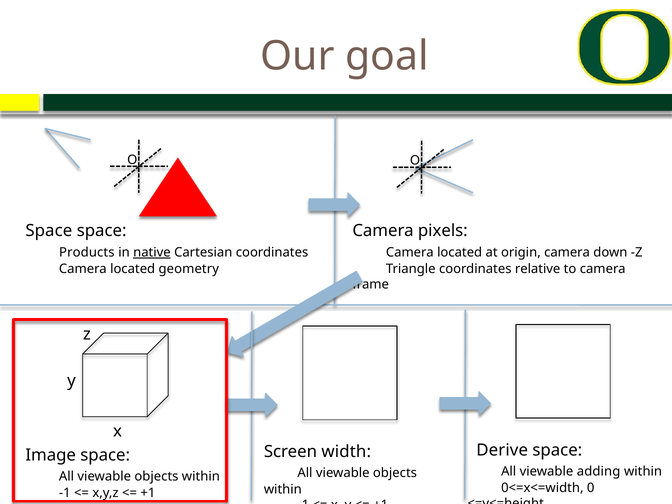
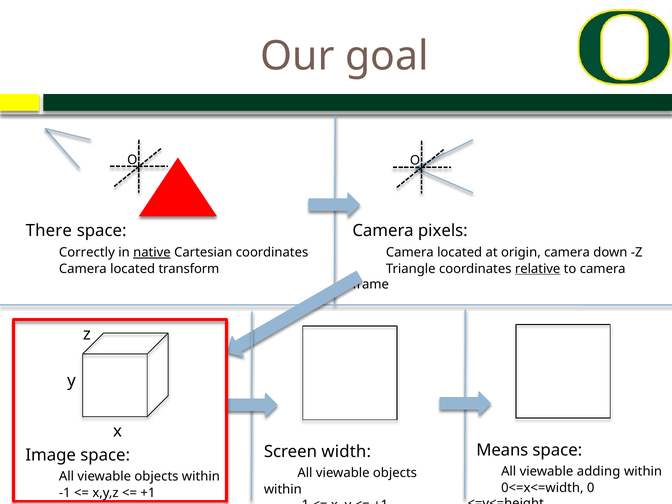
Space at (49, 231): Space -> There
Products: Products -> Correctly
geometry: geometry -> transform
relative underline: none -> present
Derive: Derive -> Means
